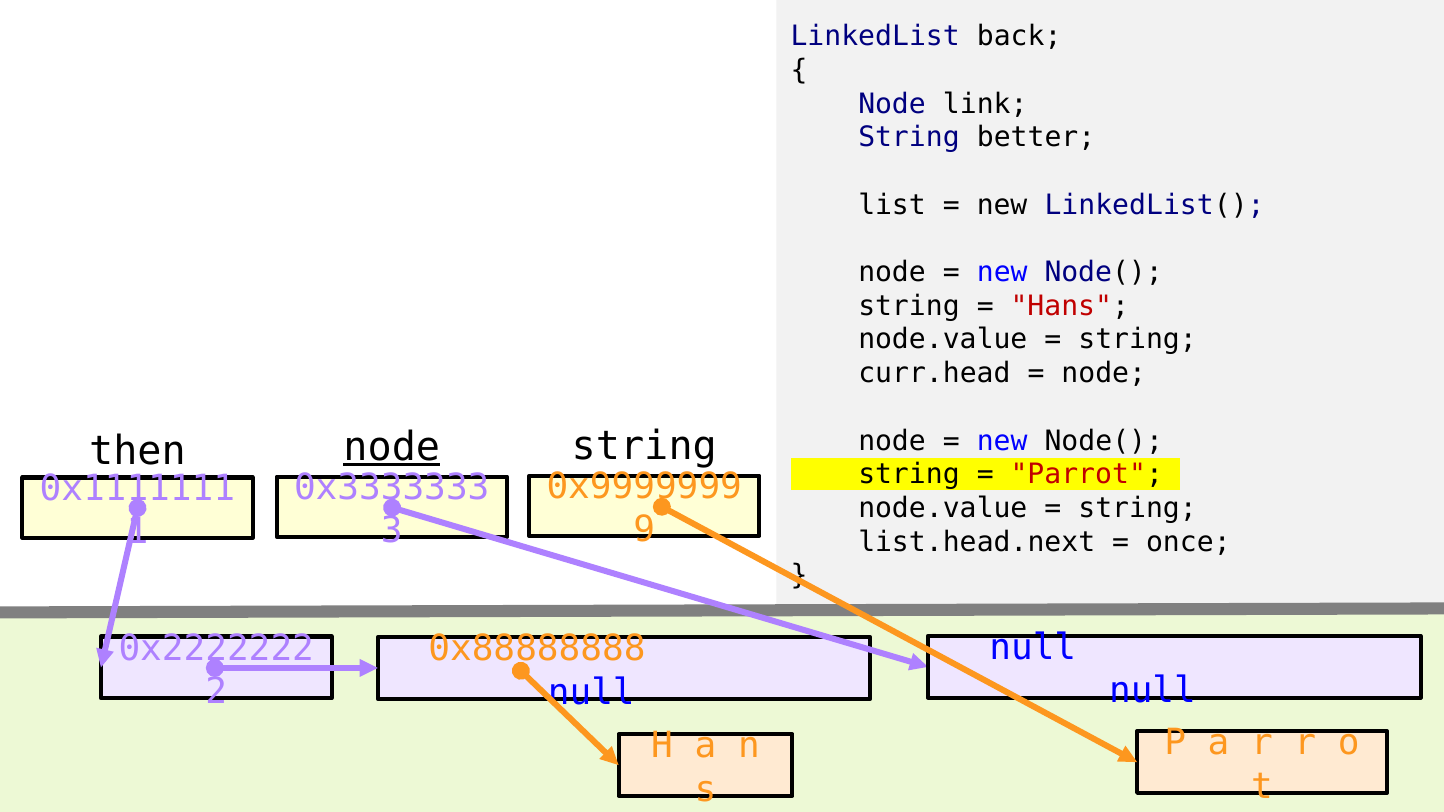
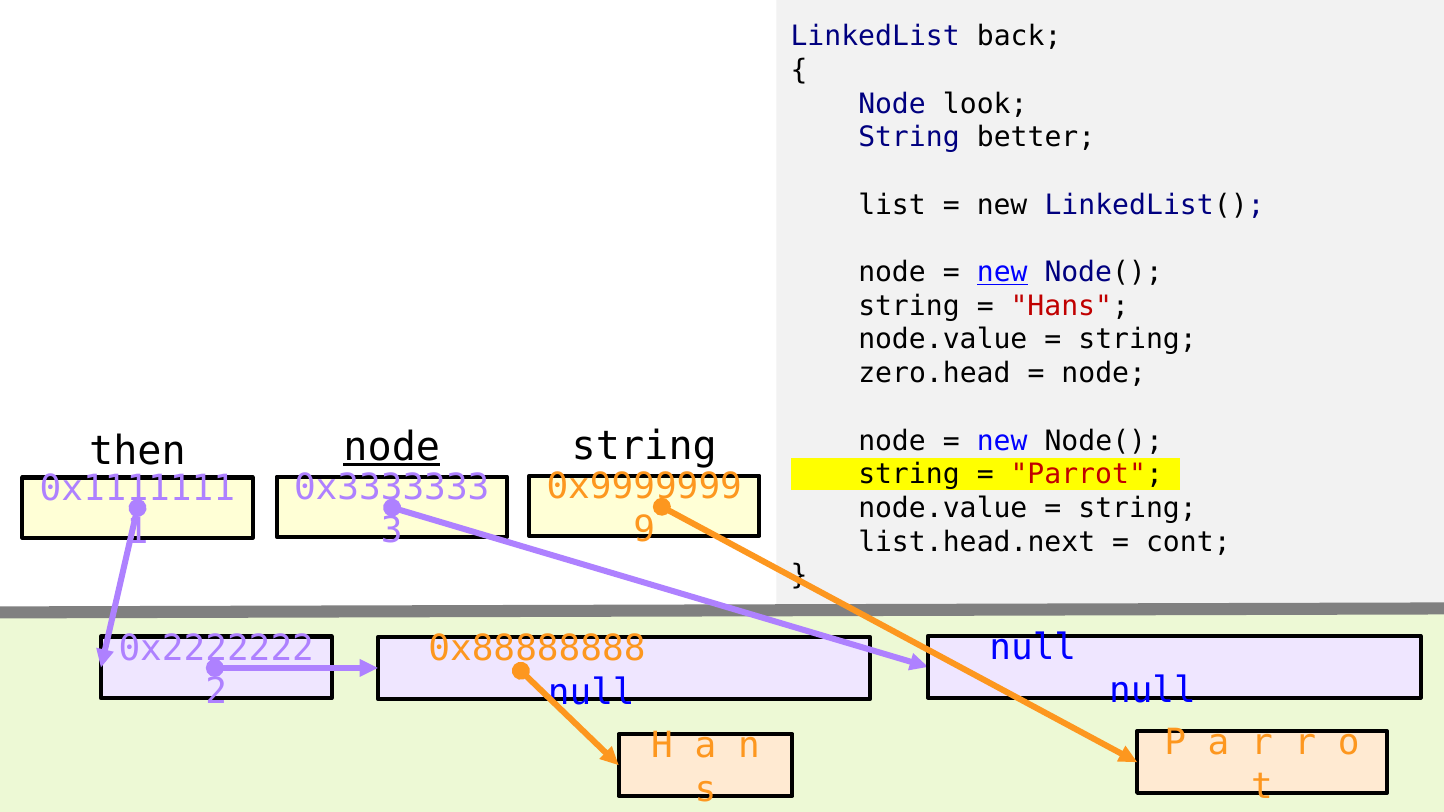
link: link -> look
new at (1002, 272) underline: none -> present
curr.head: curr.head -> zero.head
once: once -> cont
